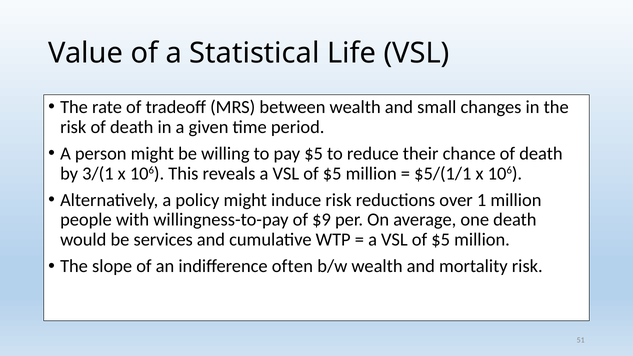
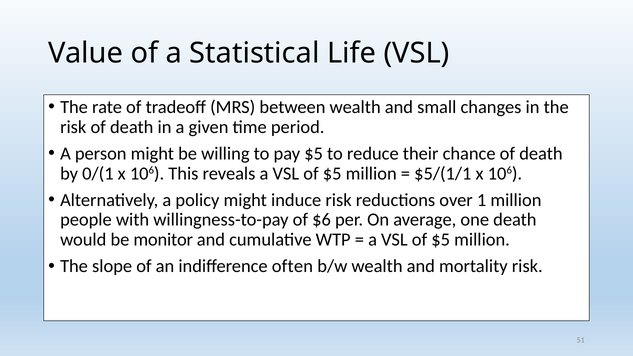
3/(1: 3/(1 -> 0/(1
$9: $9 -> $6
services: services -> monitor
